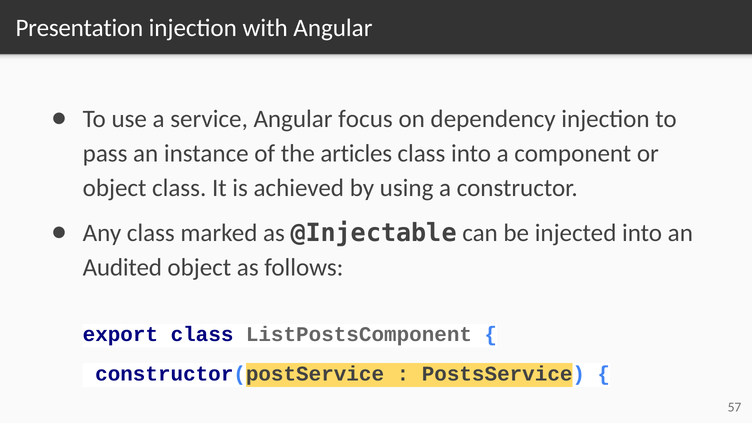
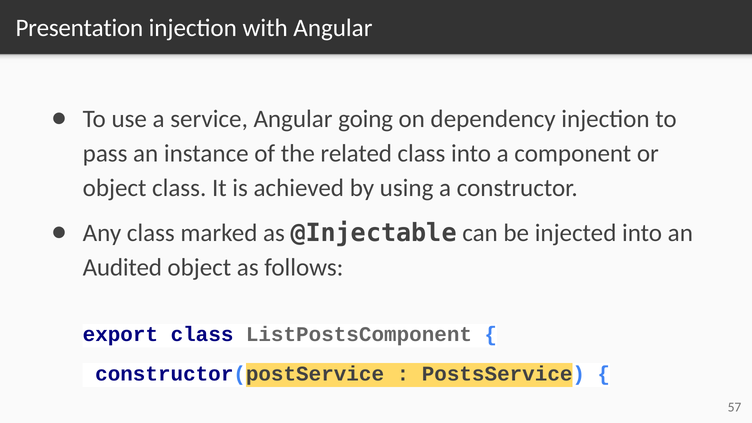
focus: focus -> going
articles: articles -> related
